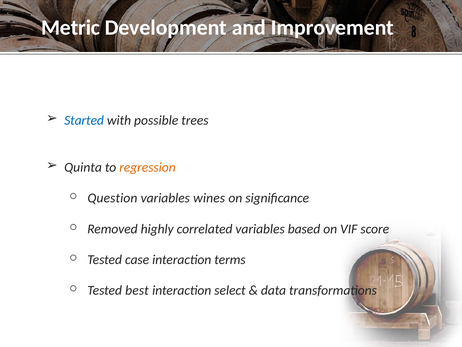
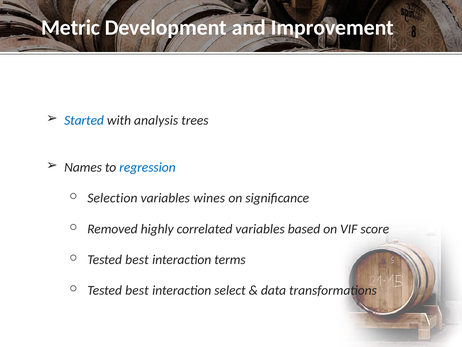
possible: possible -> analysis
Quinta: Quinta -> Names
regression colour: orange -> blue
Question: Question -> Selection
case at (137, 259): case -> best
